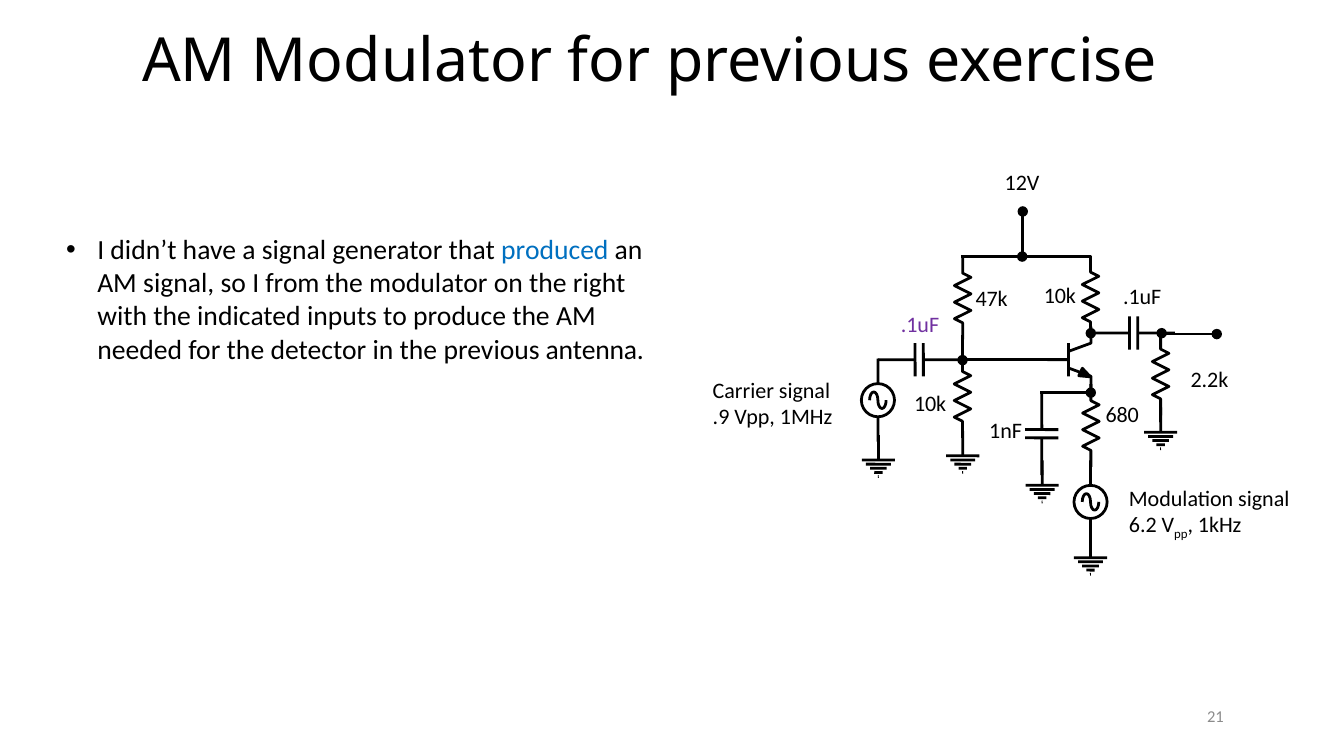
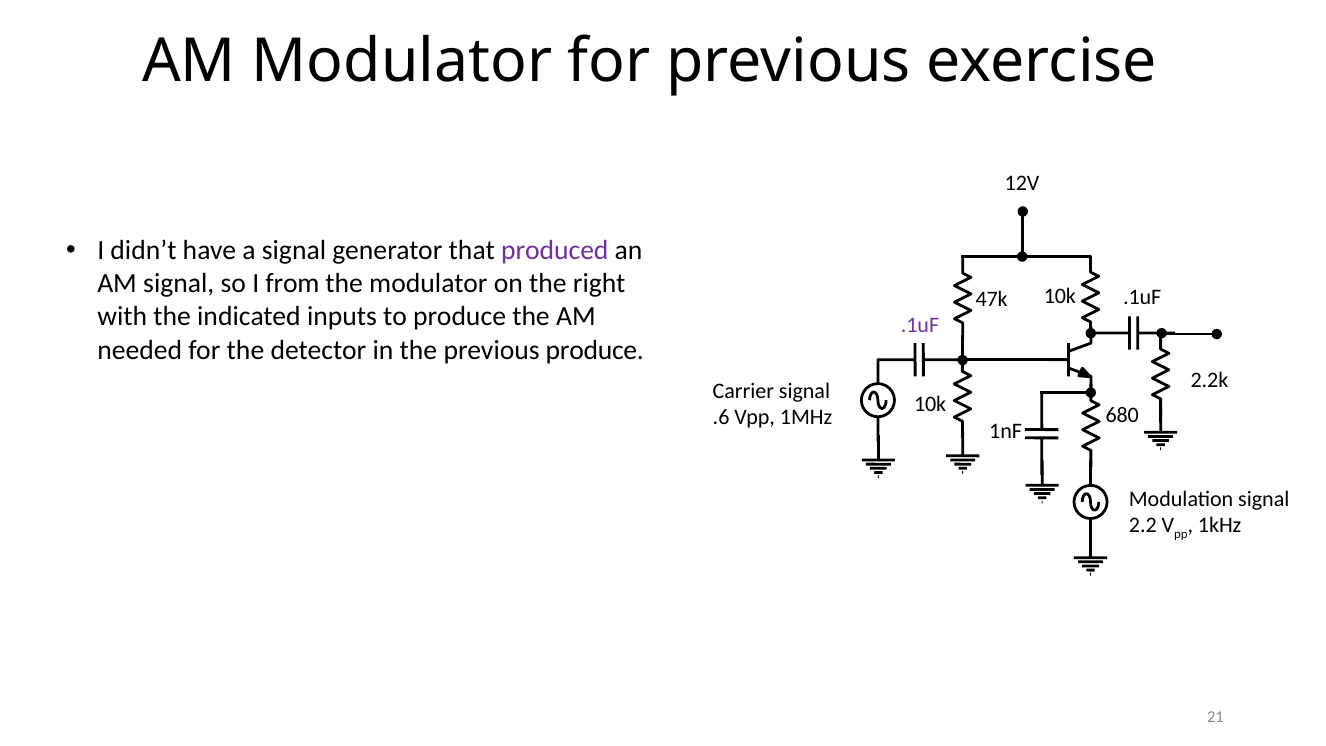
produced colour: blue -> purple
previous antenna: antenna -> produce
.9: .9 -> .6
6.2: 6.2 -> 2.2
